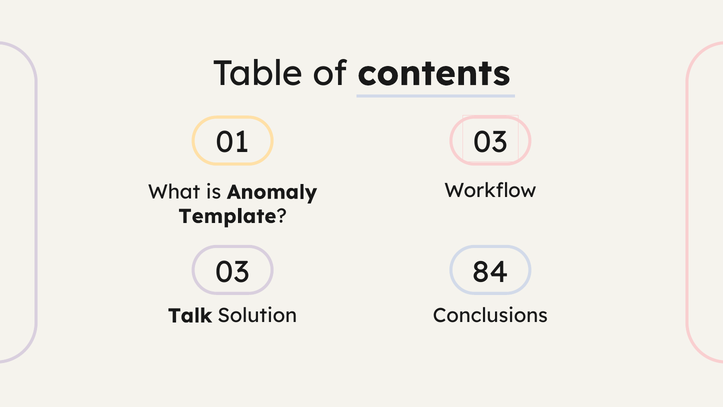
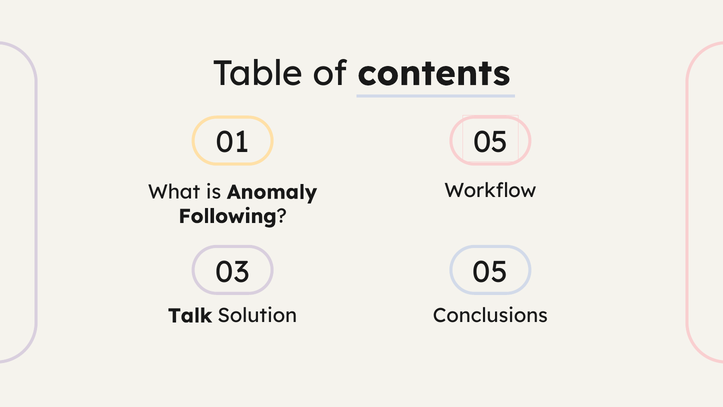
01 03: 03 -> 05
Template: Template -> Following
03 84: 84 -> 05
